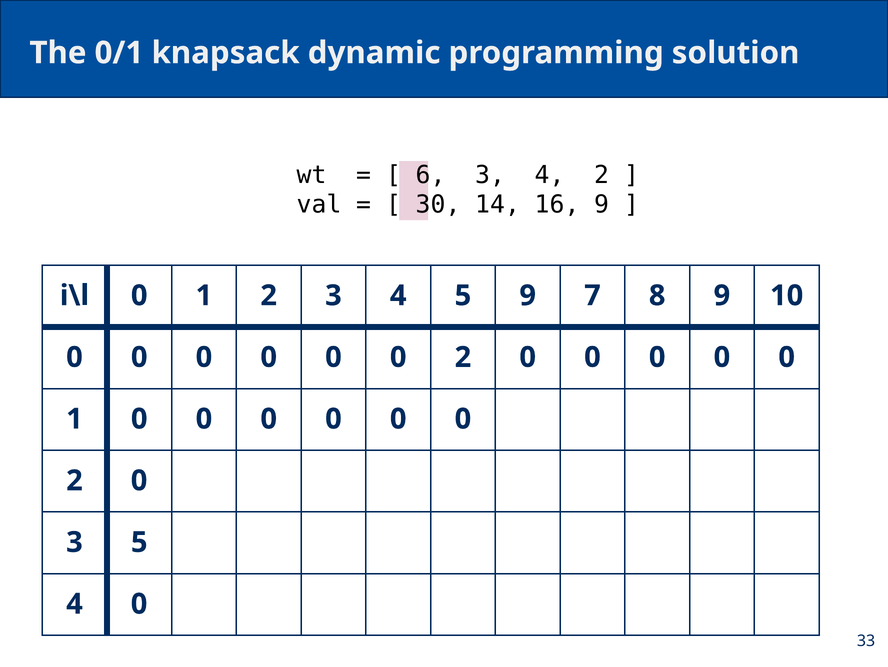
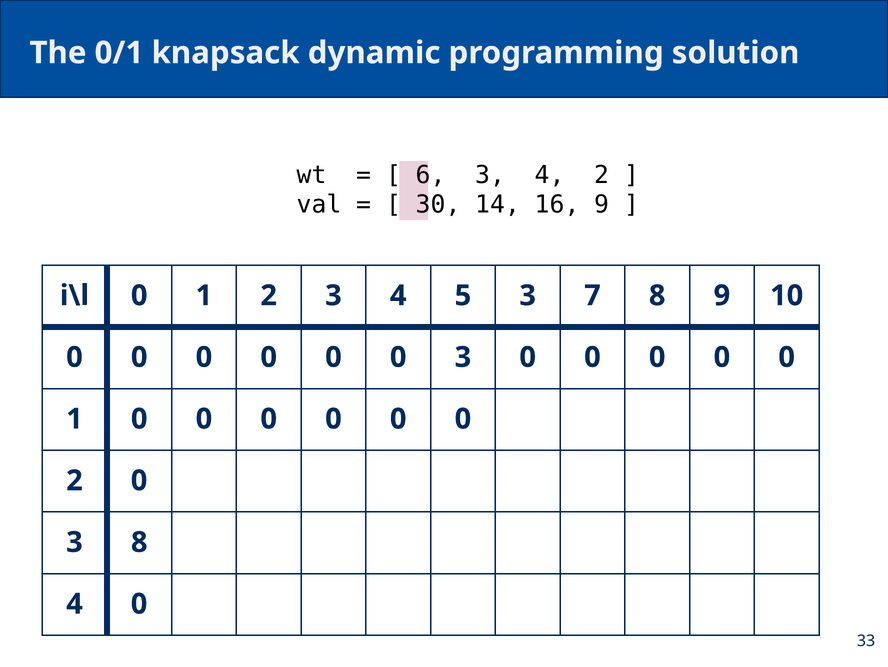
5 9: 9 -> 3
2 at (463, 357): 2 -> 3
3 5: 5 -> 8
